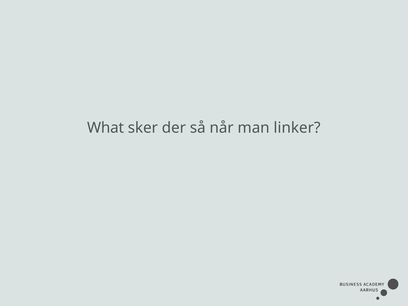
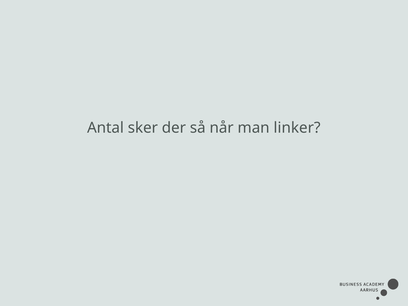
What: What -> Antal
